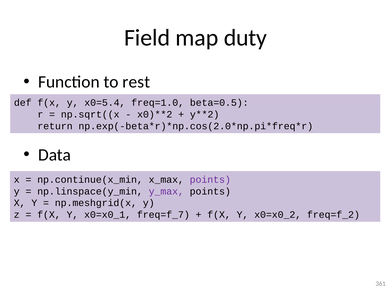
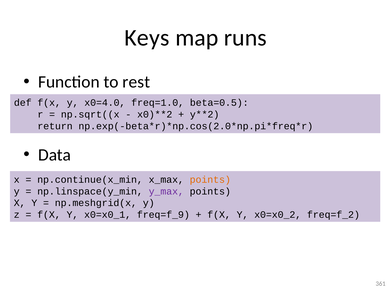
Field: Field -> Keys
duty: duty -> runs
x0=5.4: x0=5.4 -> x0=4.0
points at (210, 180) colour: purple -> orange
freq=f_7: freq=f_7 -> freq=f_9
